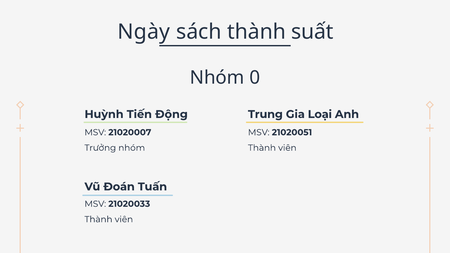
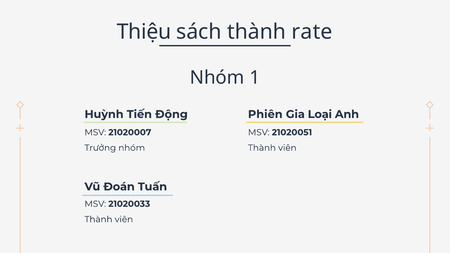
Ngày: Ngày -> Thiệu
suất: suất -> rate
0: 0 -> 1
Trung: Trung -> Phiên
